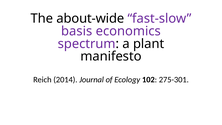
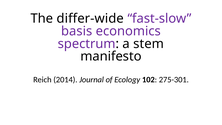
about-wide: about-wide -> differ-wide
plant: plant -> stem
